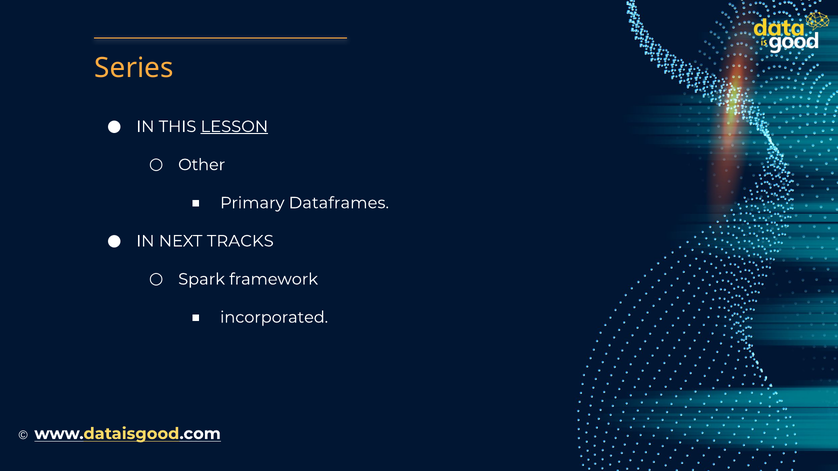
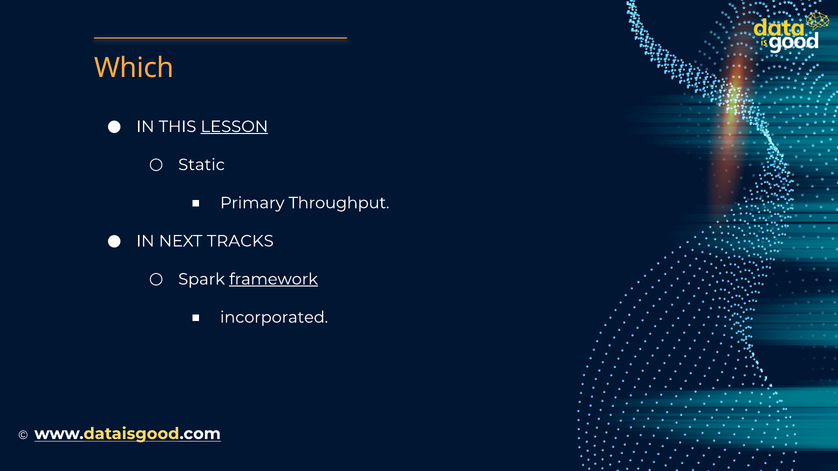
Series: Series -> Which
Other: Other -> Static
Dataframes: Dataframes -> Throughput
framework underline: none -> present
